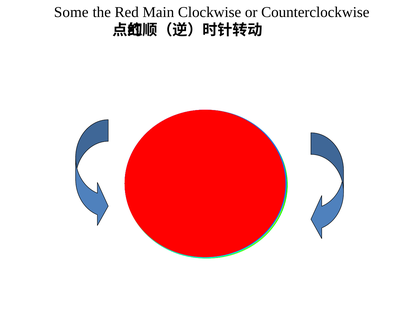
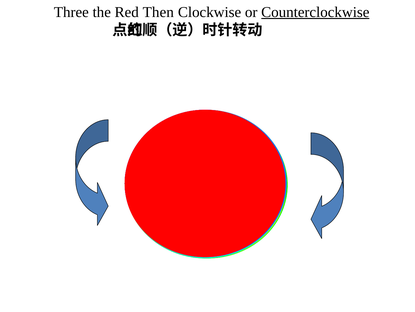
Some: Some -> Three
Main: Main -> Then
Counterclockwise underline: none -> present
